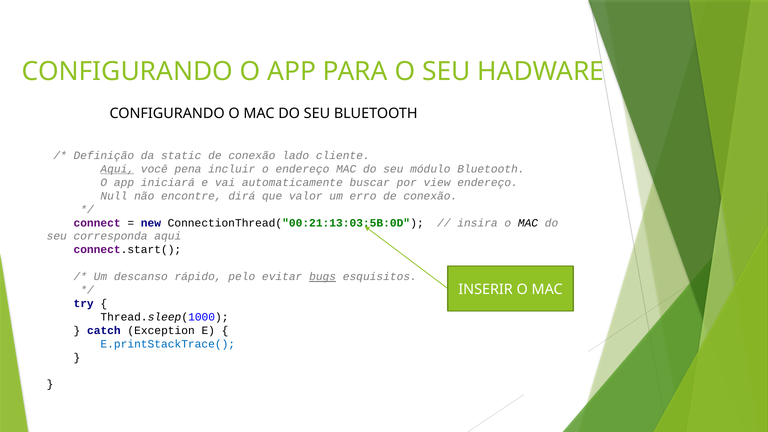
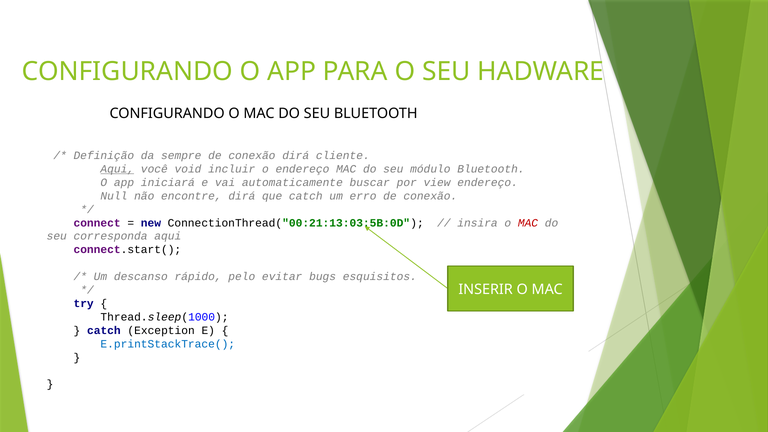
static: static -> sempre
conexão lado: lado -> dirá
pena: pena -> void
que valor: valor -> catch
MAC at (528, 223) colour: black -> red
bugs underline: present -> none
